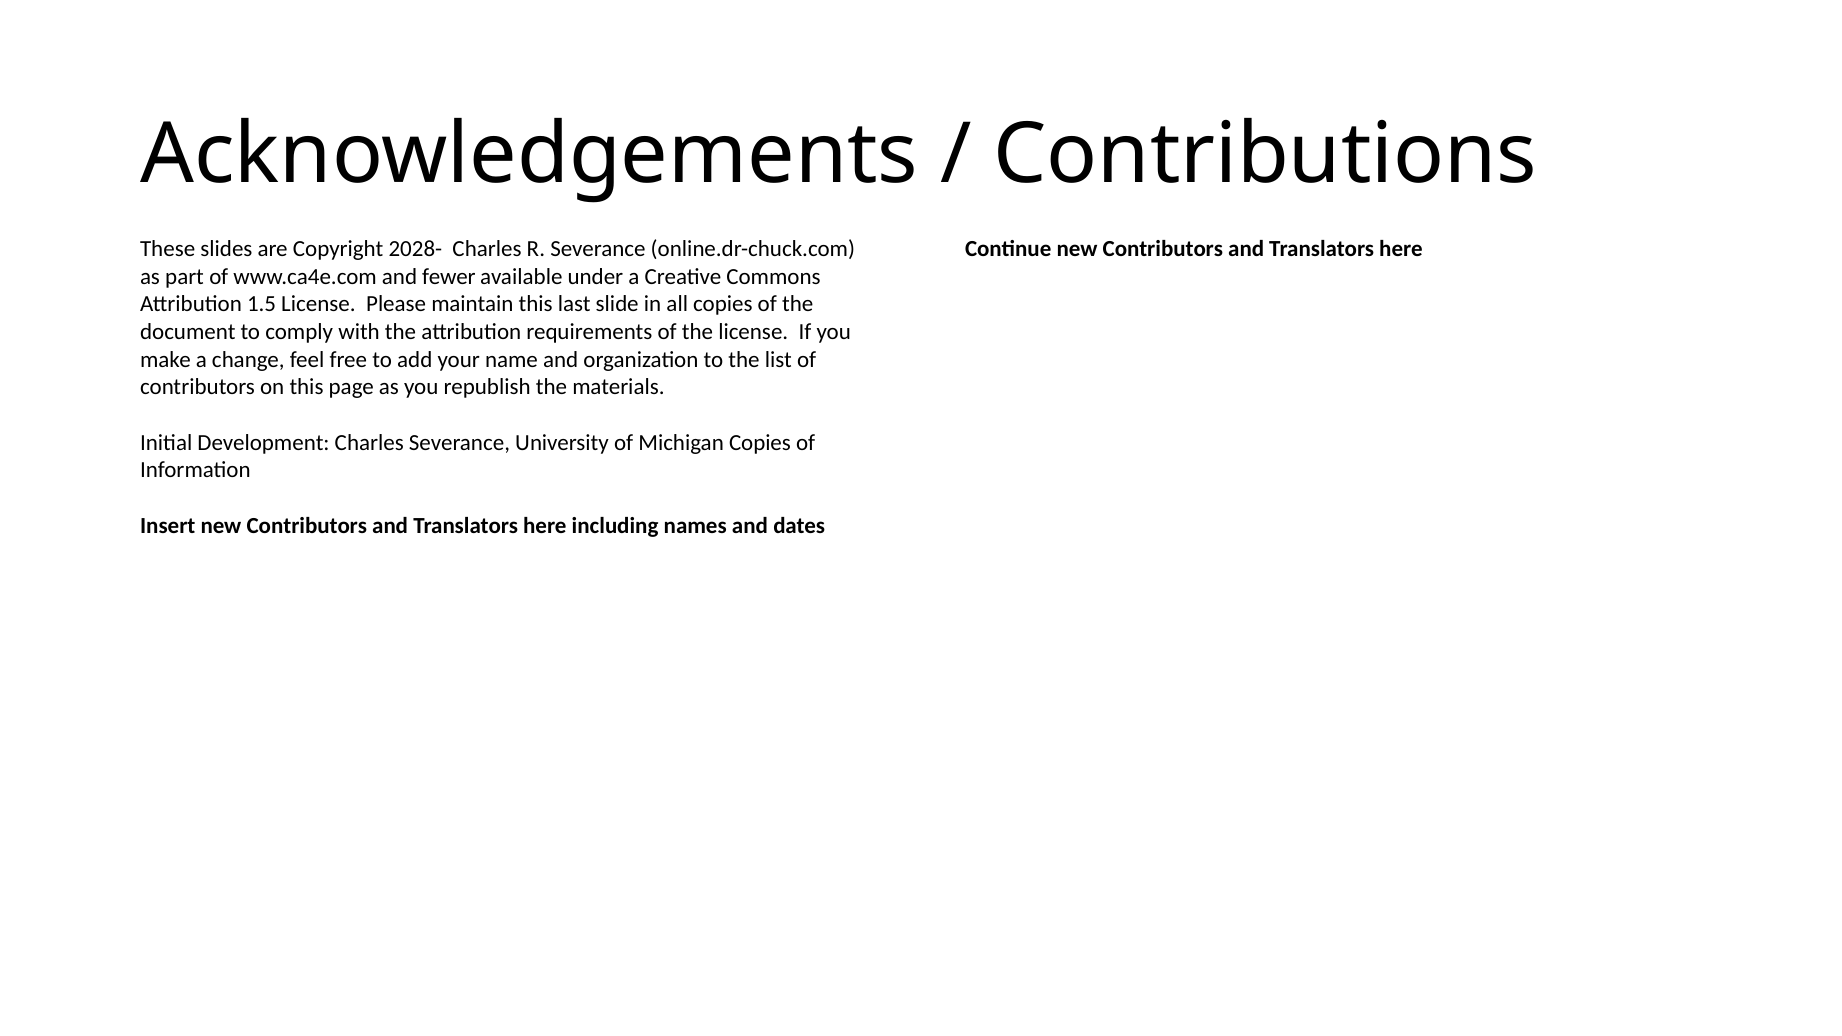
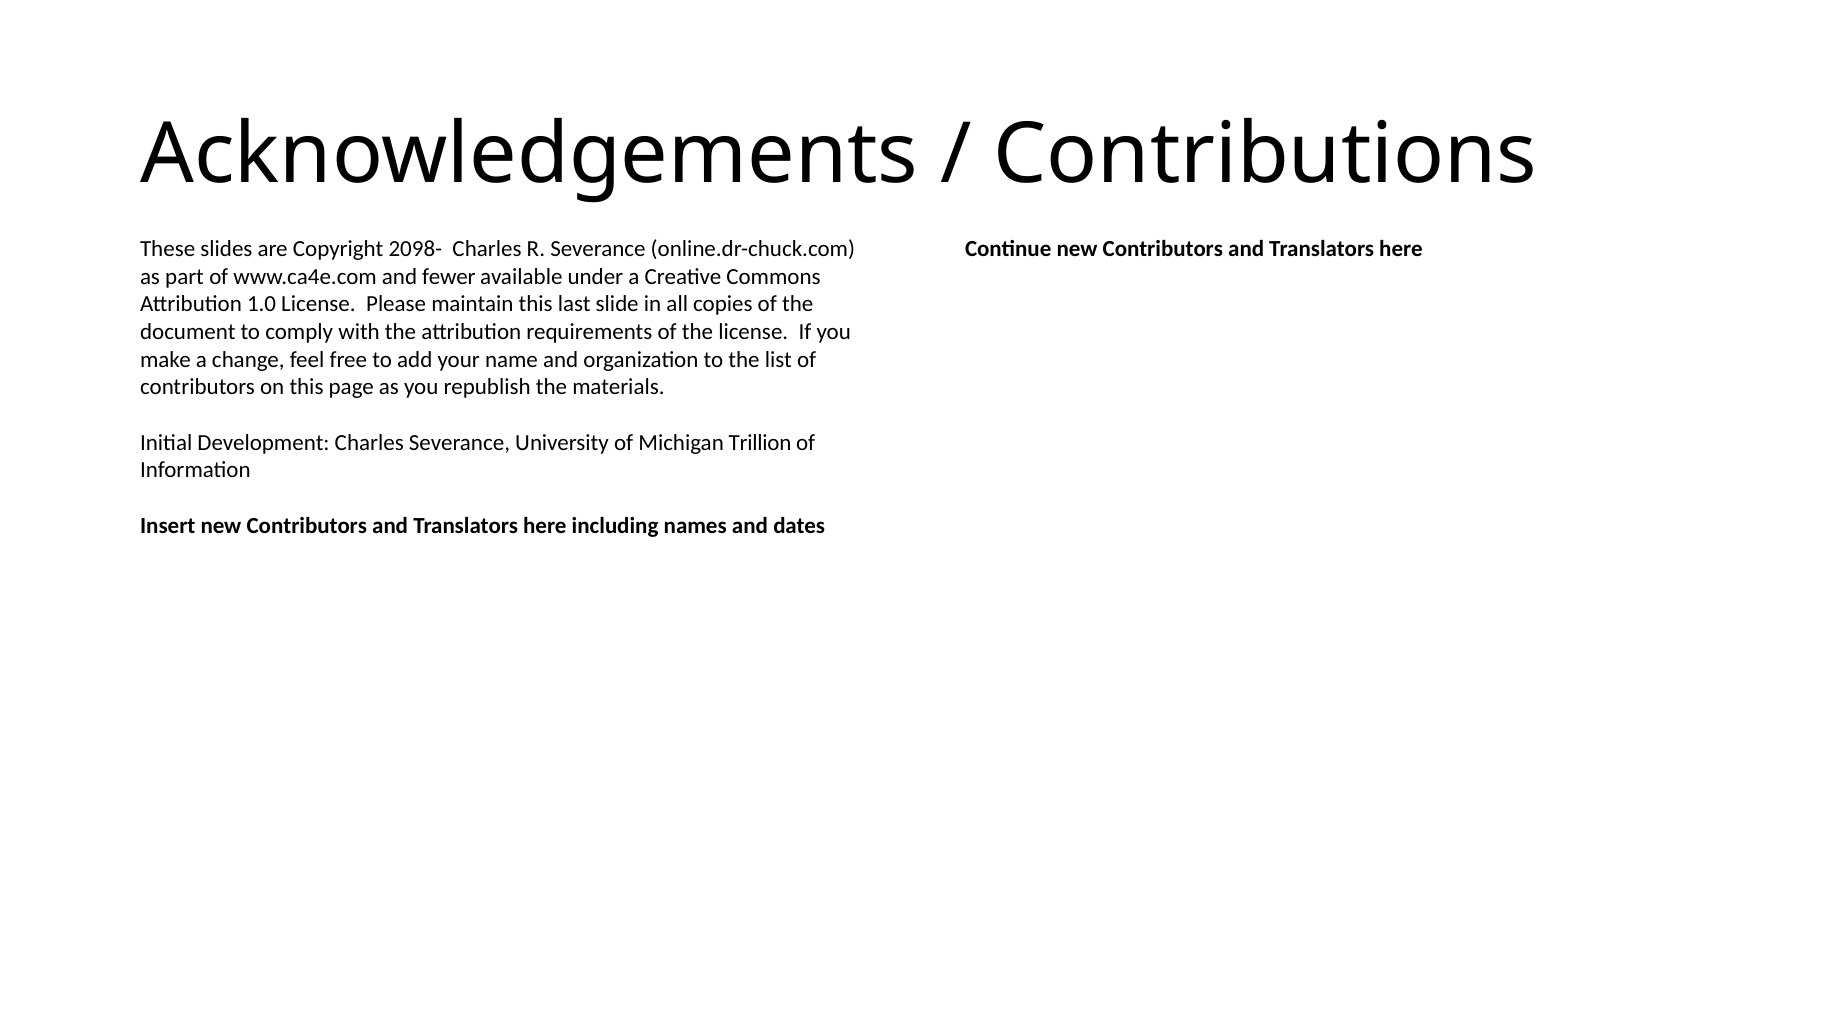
2028-: 2028- -> 2098-
1.5: 1.5 -> 1.0
Michigan Copies: Copies -> Trillion
